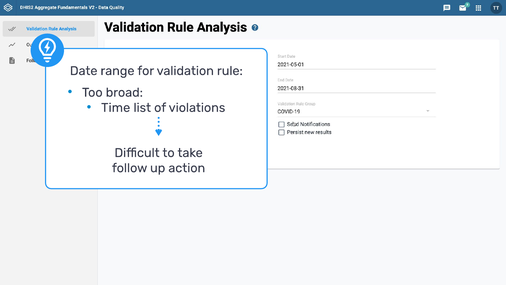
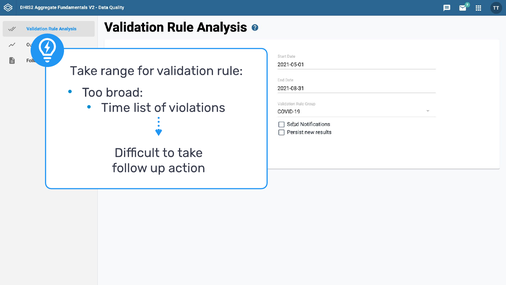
Date at (84, 71): Date -> Take
